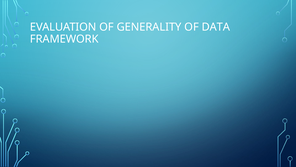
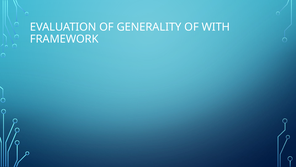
DATA: DATA -> WITH
